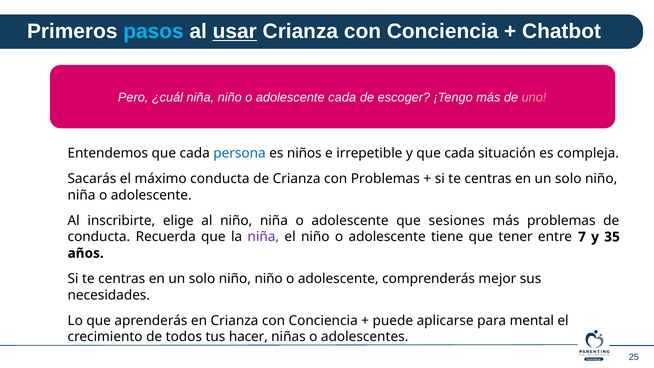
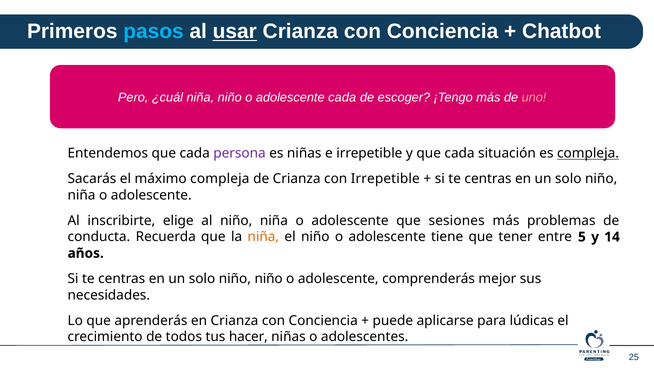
persona colour: blue -> purple
es niños: niños -> niñas
compleja at (588, 153) underline: none -> present
máximo conducta: conducta -> compleja
con Problemas: Problemas -> Irrepetible
niña at (263, 237) colour: purple -> orange
7: 7 -> 5
35: 35 -> 14
mental: mental -> lúdicas
